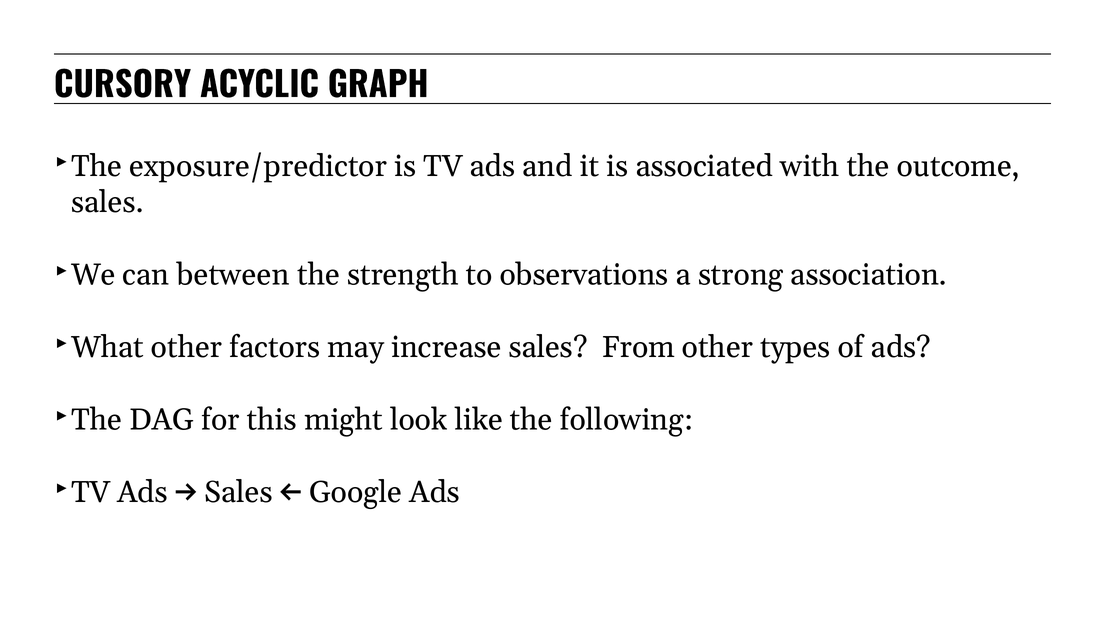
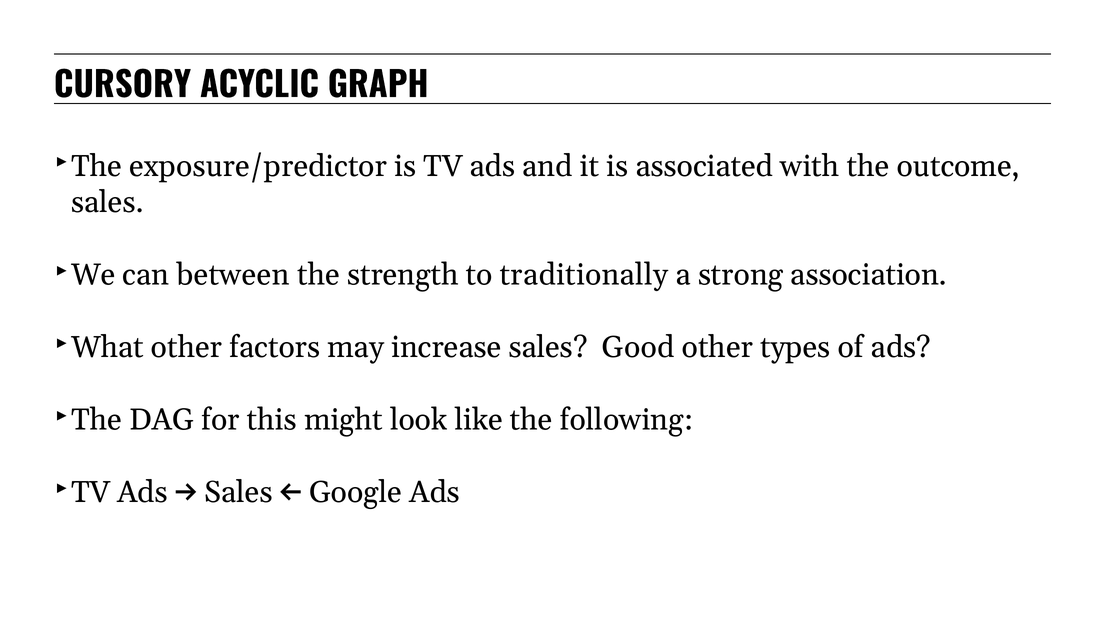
observations: observations -> traditionally
From: From -> Good
